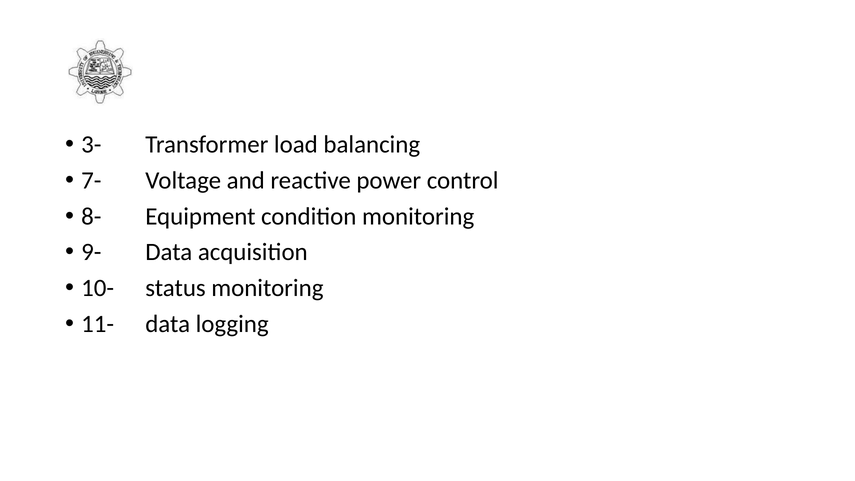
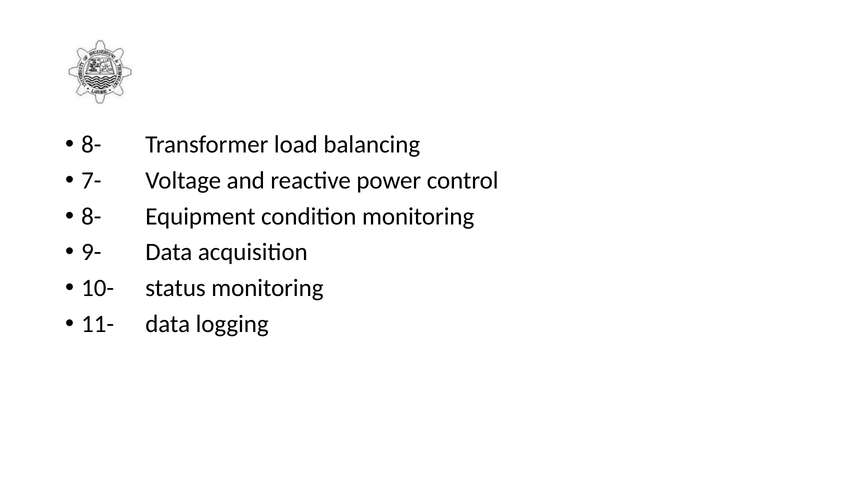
3- at (91, 145): 3- -> 8-
